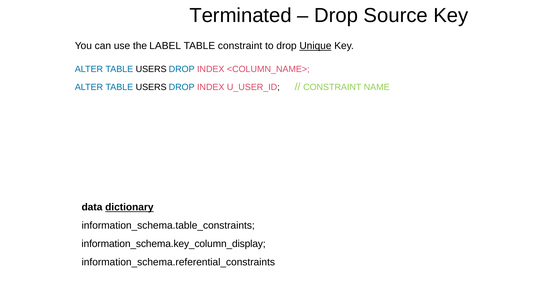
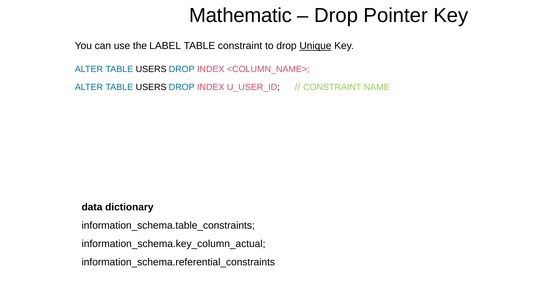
Terminated: Terminated -> Mathematic
Source: Source -> Pointer
dictionary underline: present -> none
information_schema.key_column_display: information_schema.key_column_display -> information_schema.key_column_actual
